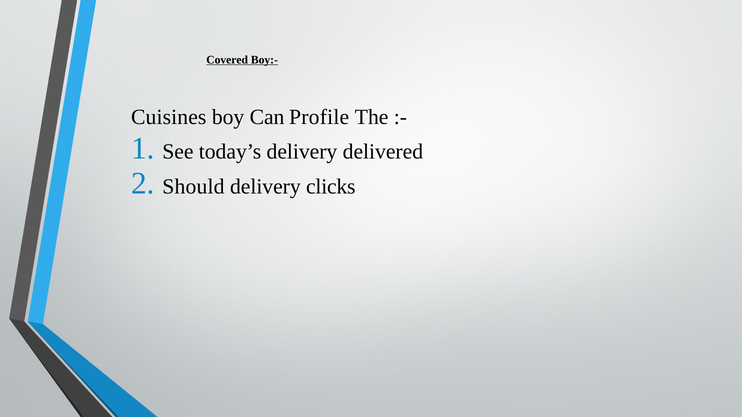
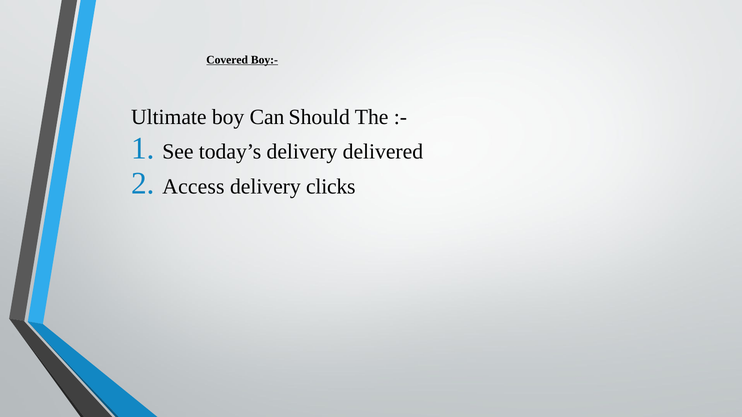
Cuisines: Cuisines -> Ultimate
Profile: Profile -> Should
Should: Should -> Access
